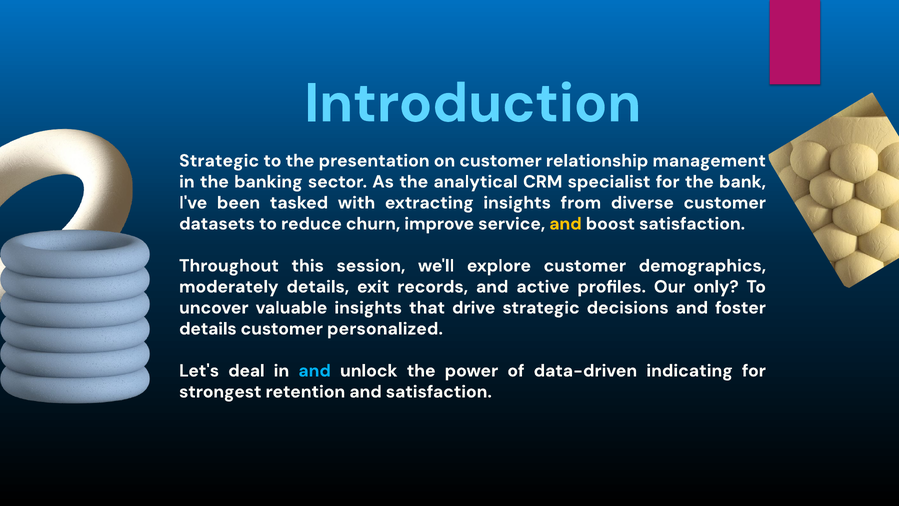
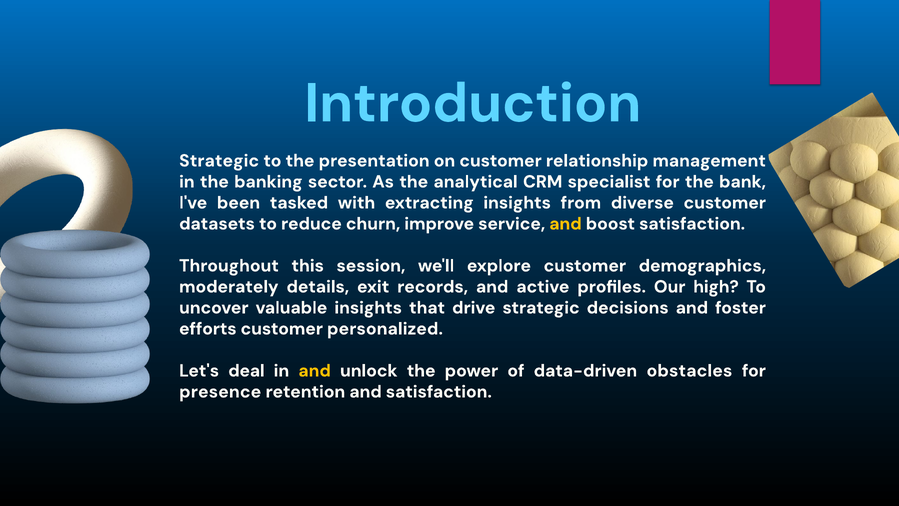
only: only -> high
details at (208, 329): details -> efforts
and at (315, 370) colour: light blue -> yellow
indicating: indicating -> obstacles
strongest: strongest -> presence
